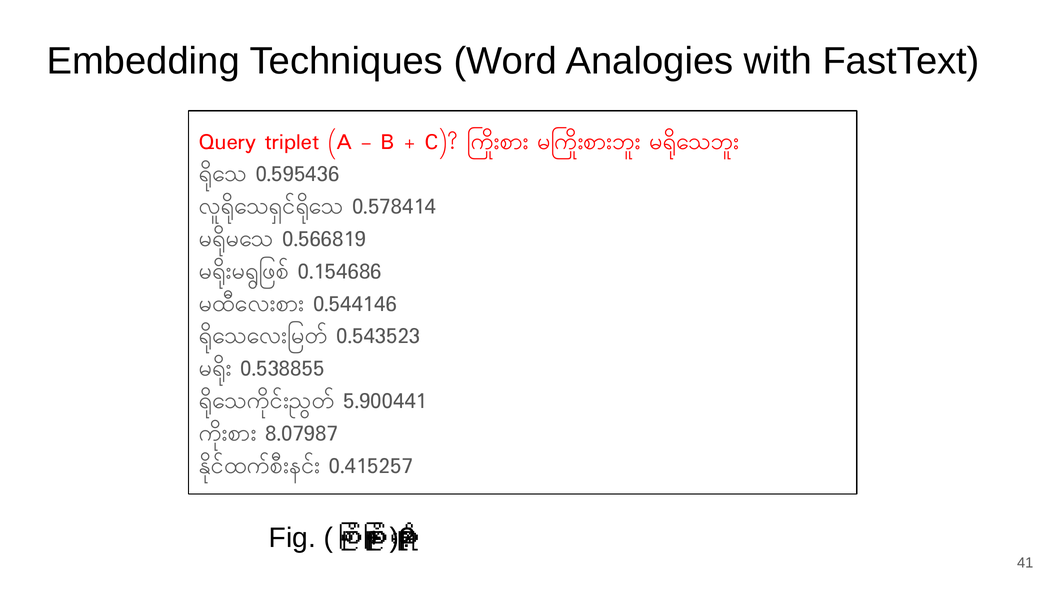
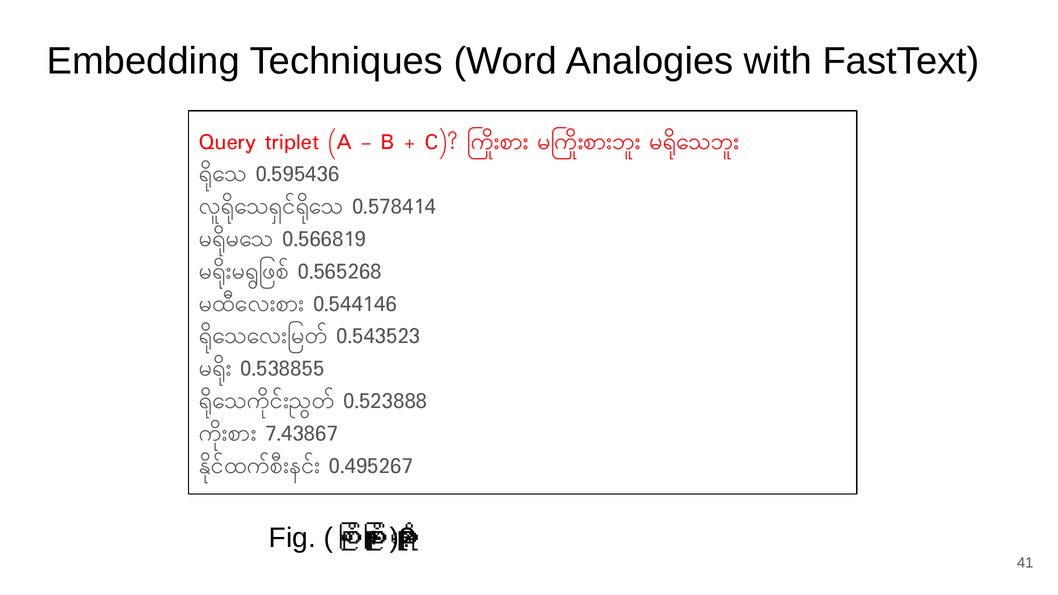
0.154686: 0.154686 -> 0.565268
5.900441: 5.900441 -> 0.523888
8.07987: 8.07987 -> 7.43867
0.415257: 0.415257 -> 0.495267
